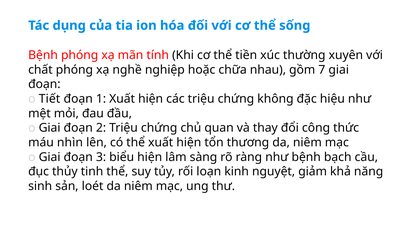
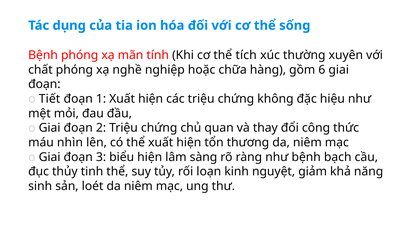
tiền: tiền -> tích
nhau: nhau -> hàng
7: 7 -> 6
